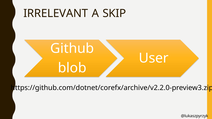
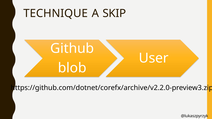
IRRELEVANT: IRRELEVANT -> TECHNIQUE
